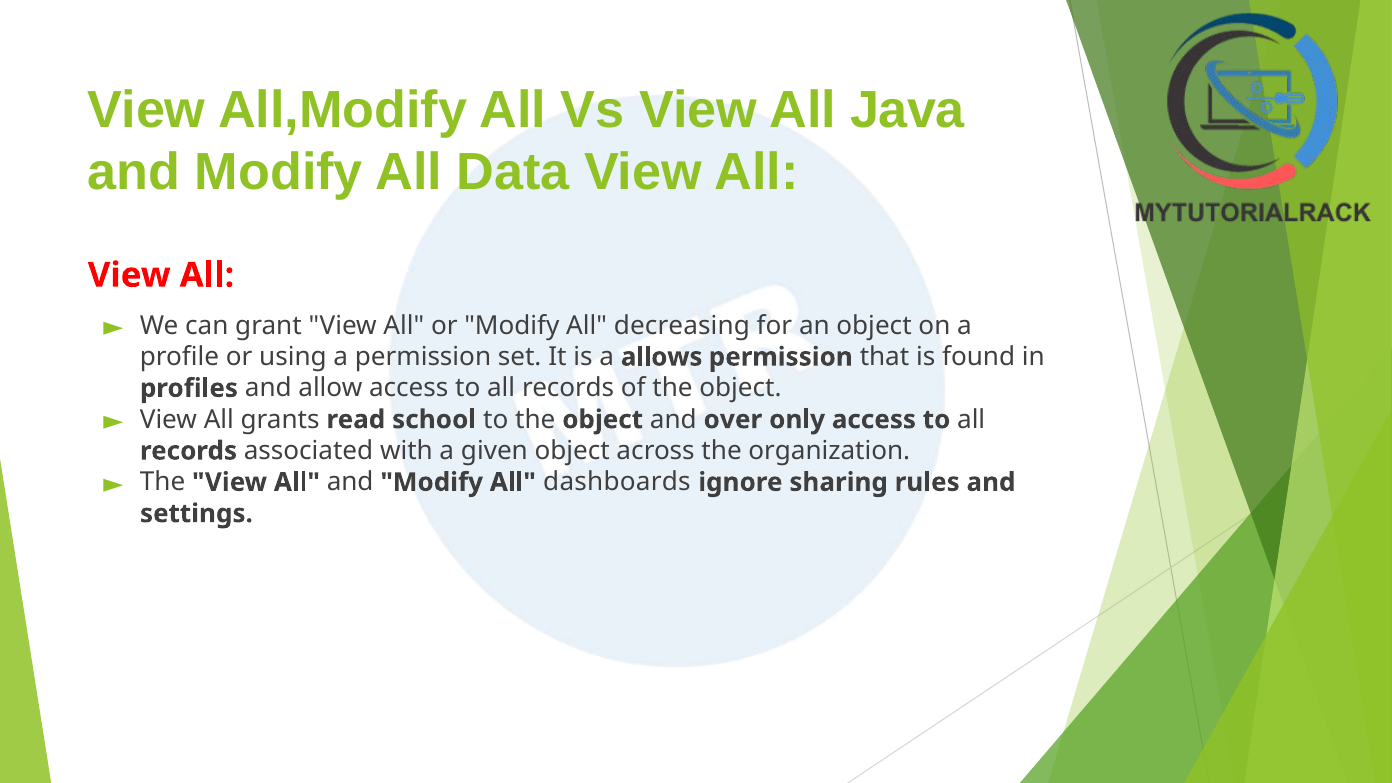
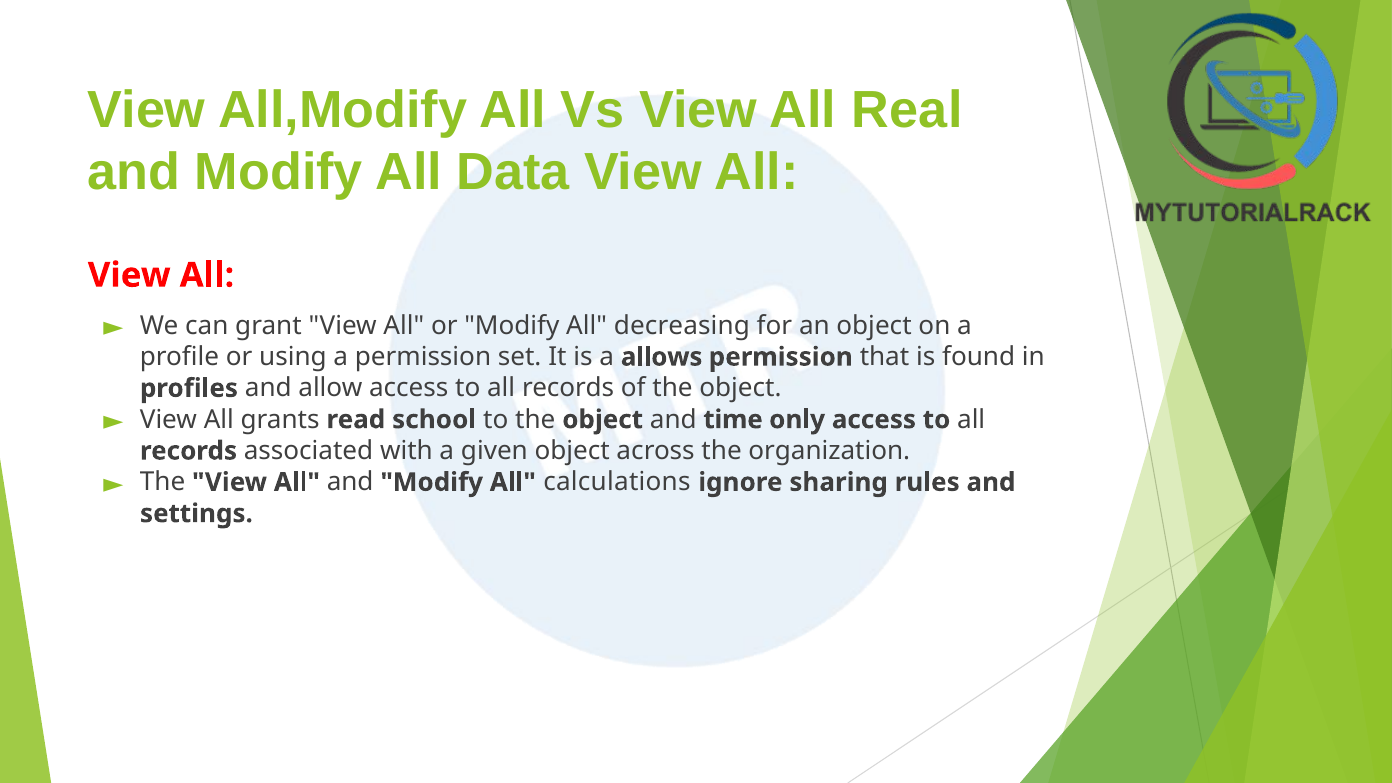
Java: Java -> Real
over: over -> time
dashboards: dashboards -> calculations
